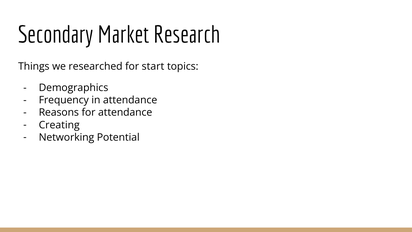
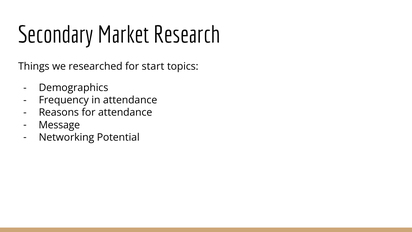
Creating: Creating -> Message
